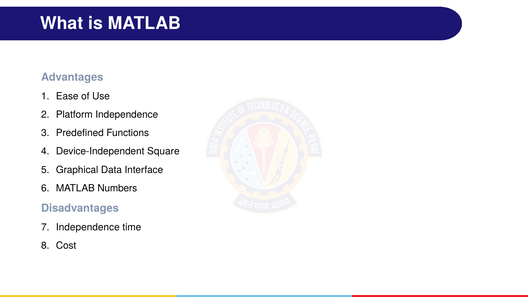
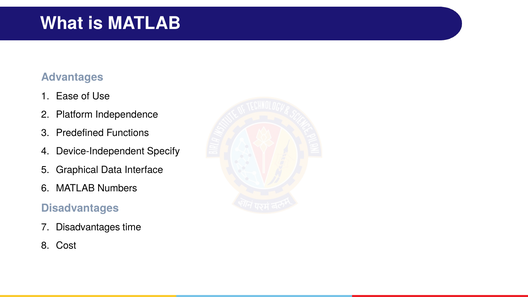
Square: Square -> Specify
Independence at (88, 227): Independence -> Disadvantages
